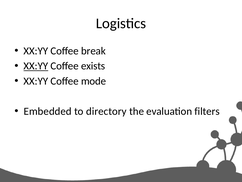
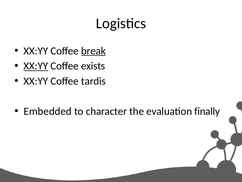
break underline: none -> present
mode: mode -> tardis
directory: directory -> character
filters: filters -> finally
